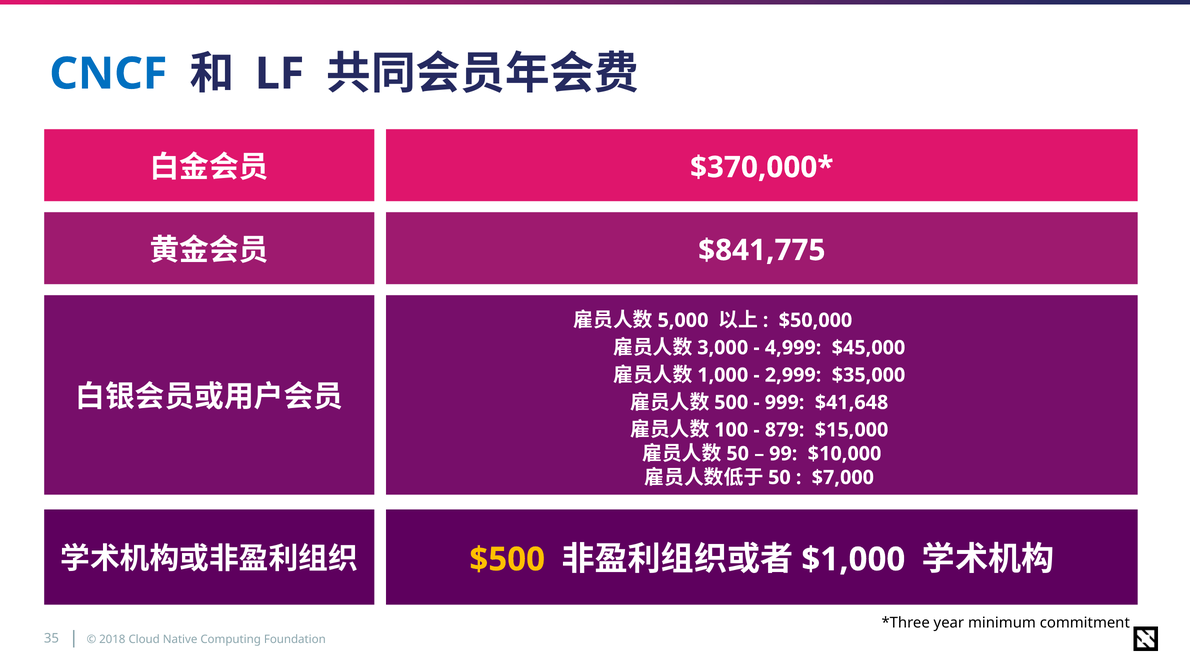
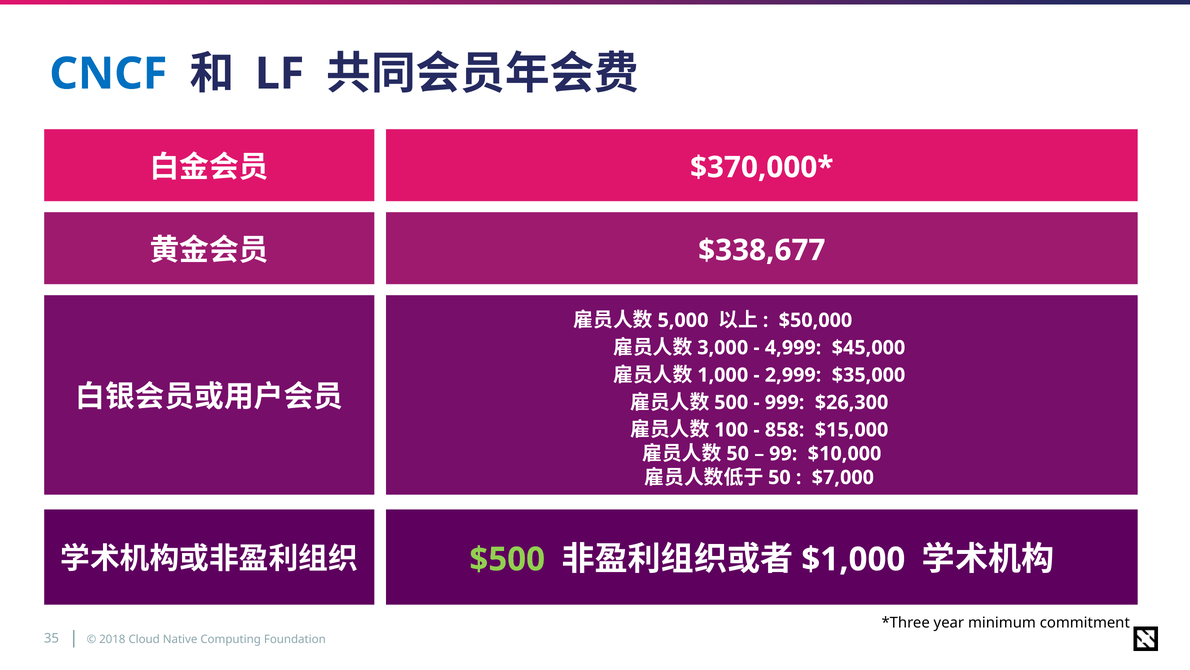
$841,775: $841,775 -> $338,677
$41,648: $41,648 -> $26,300
879: 879 -> 858
$500 colour: yellow -> light green
